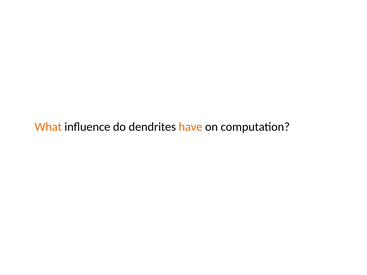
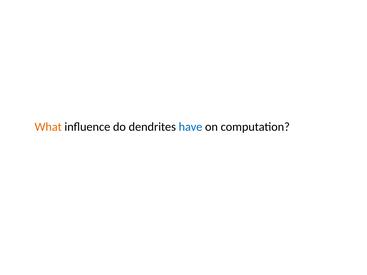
have colour: orange -> blue
